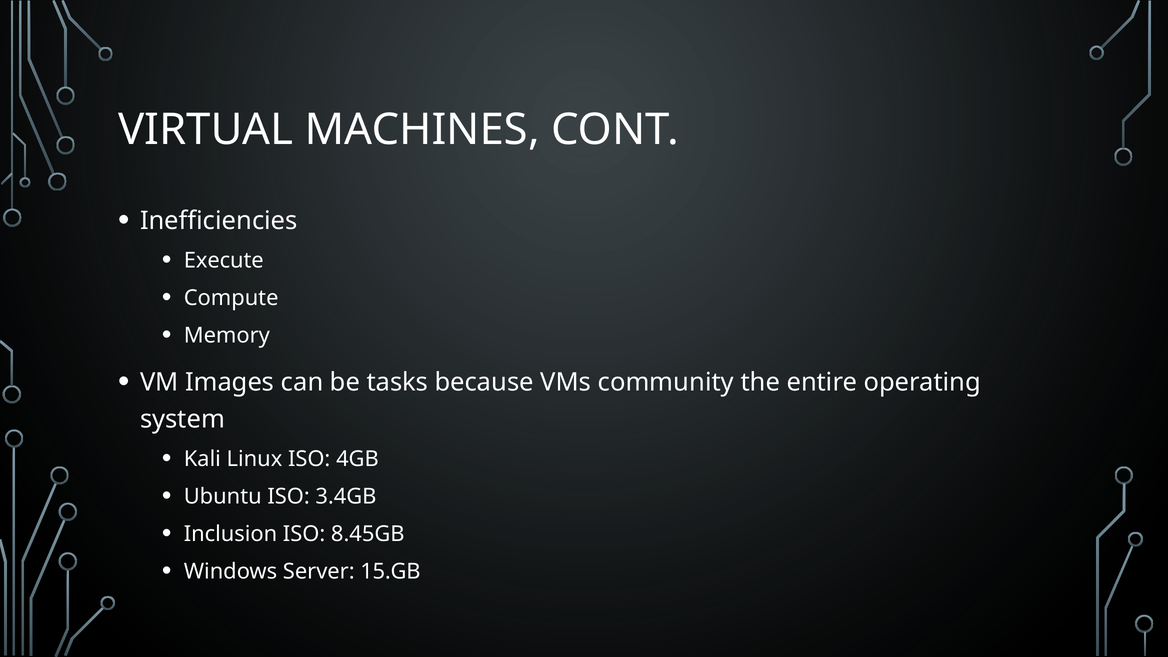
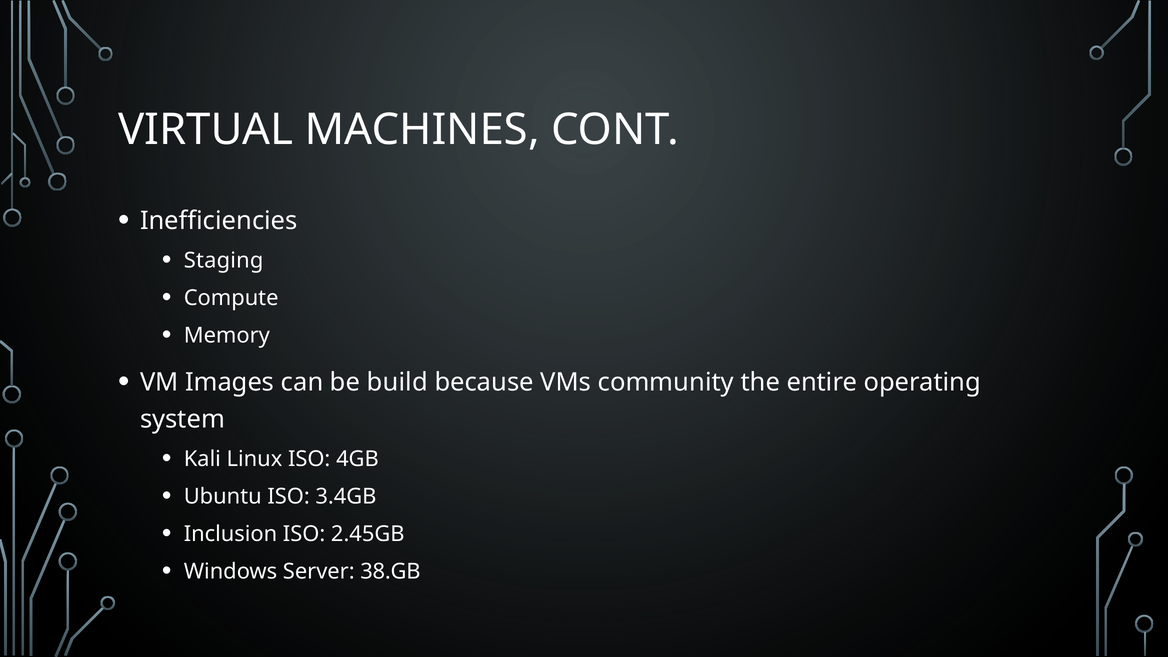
Execute: Execute -> Staging
tasks: tasks -> build
8.45GB: 8.45GB -> 2.45GB
15.GB: 15.GB -> 38.GB
